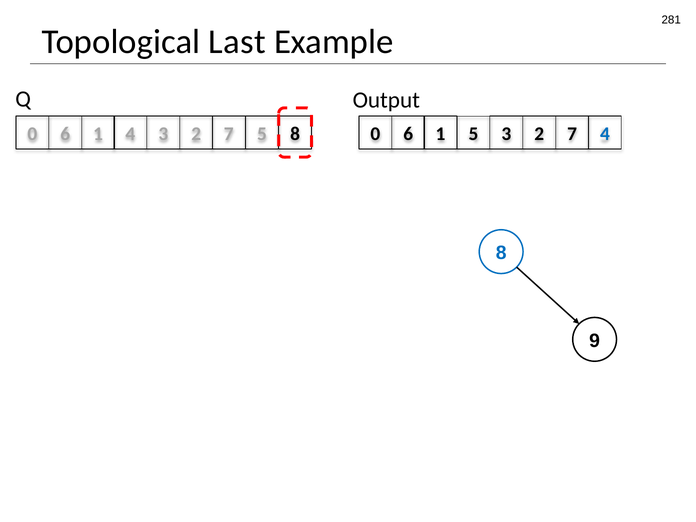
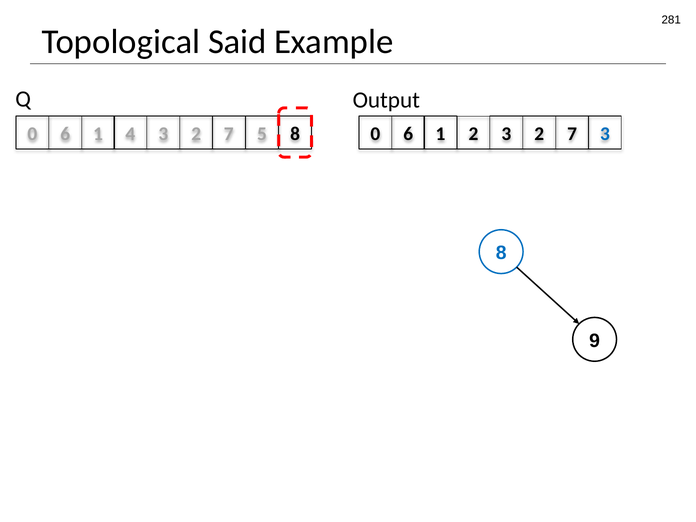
Last: Last -> Said
1 5: 5 -> 2
7 4: 4 -> 3
